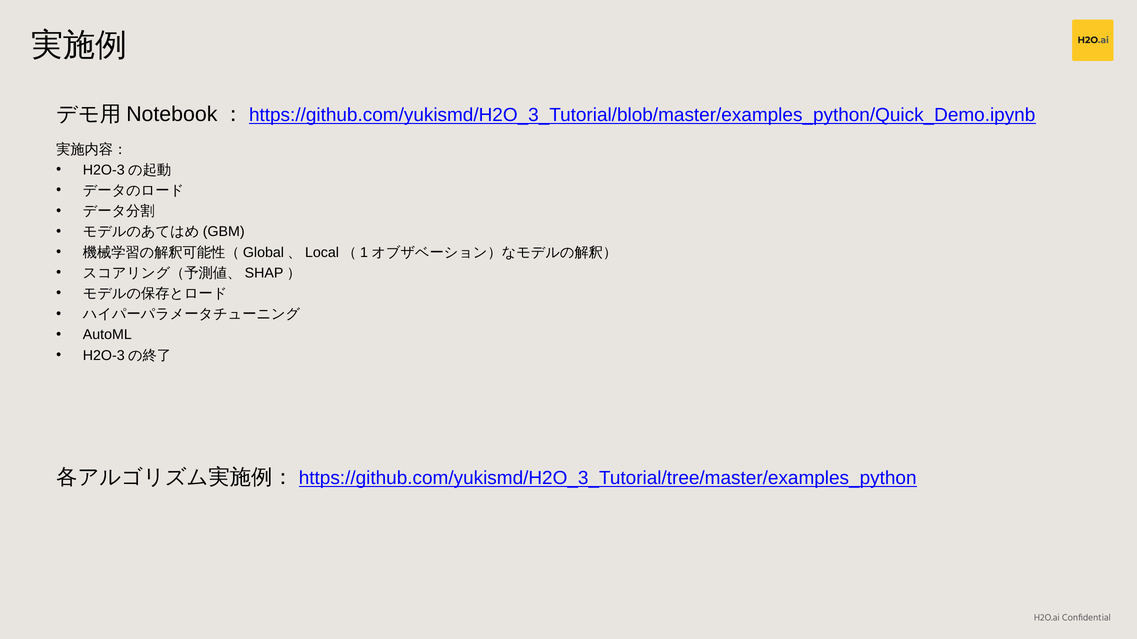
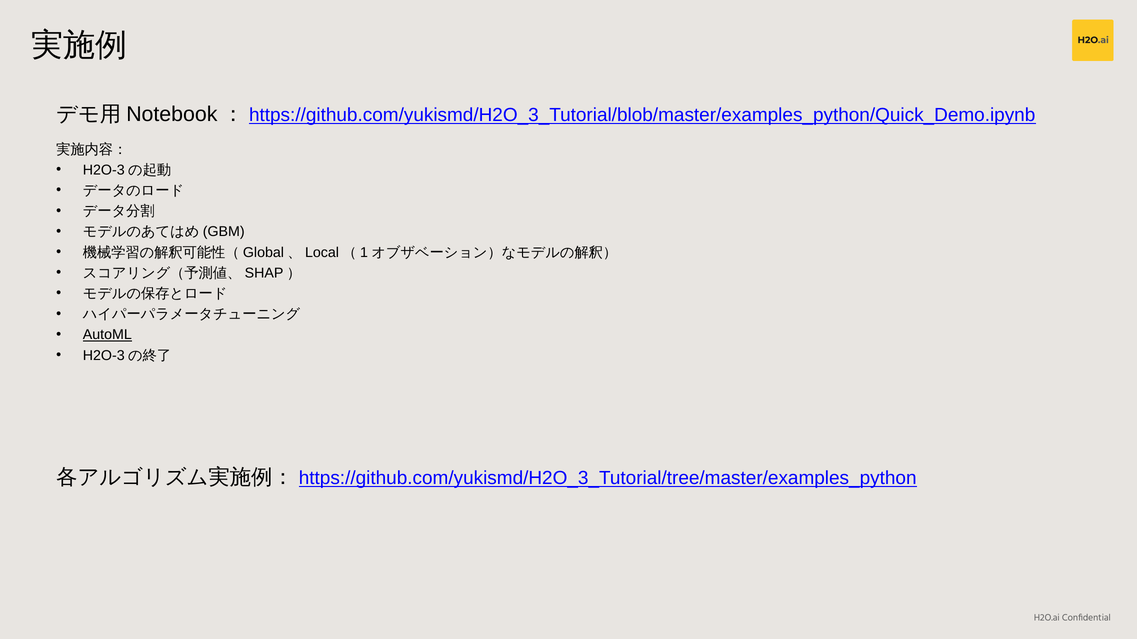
AutoML underline: none -> present
